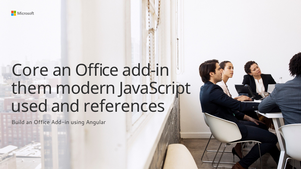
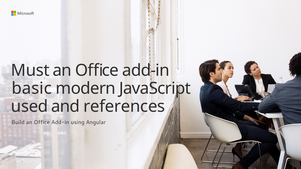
Core: Core -> Must
them: them -> basic
